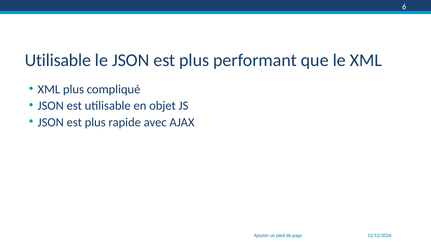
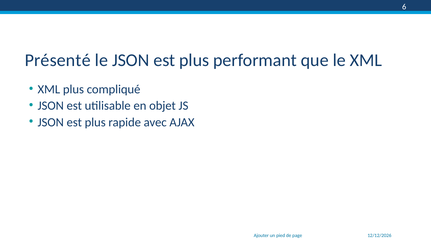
Utilisable at (58, 61): Utilisable -> Présenté
